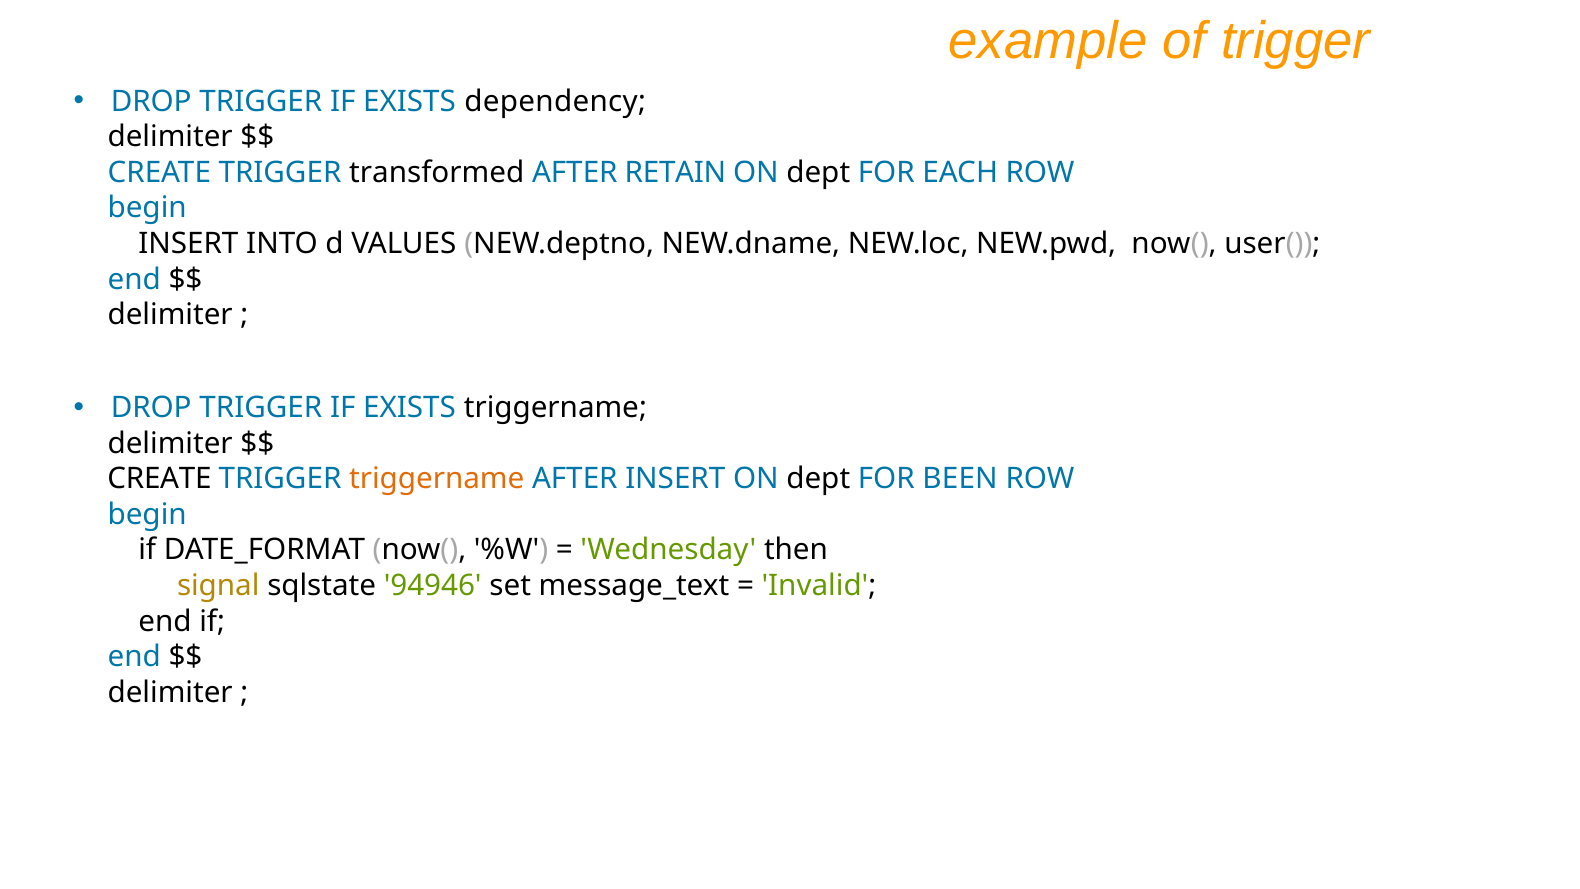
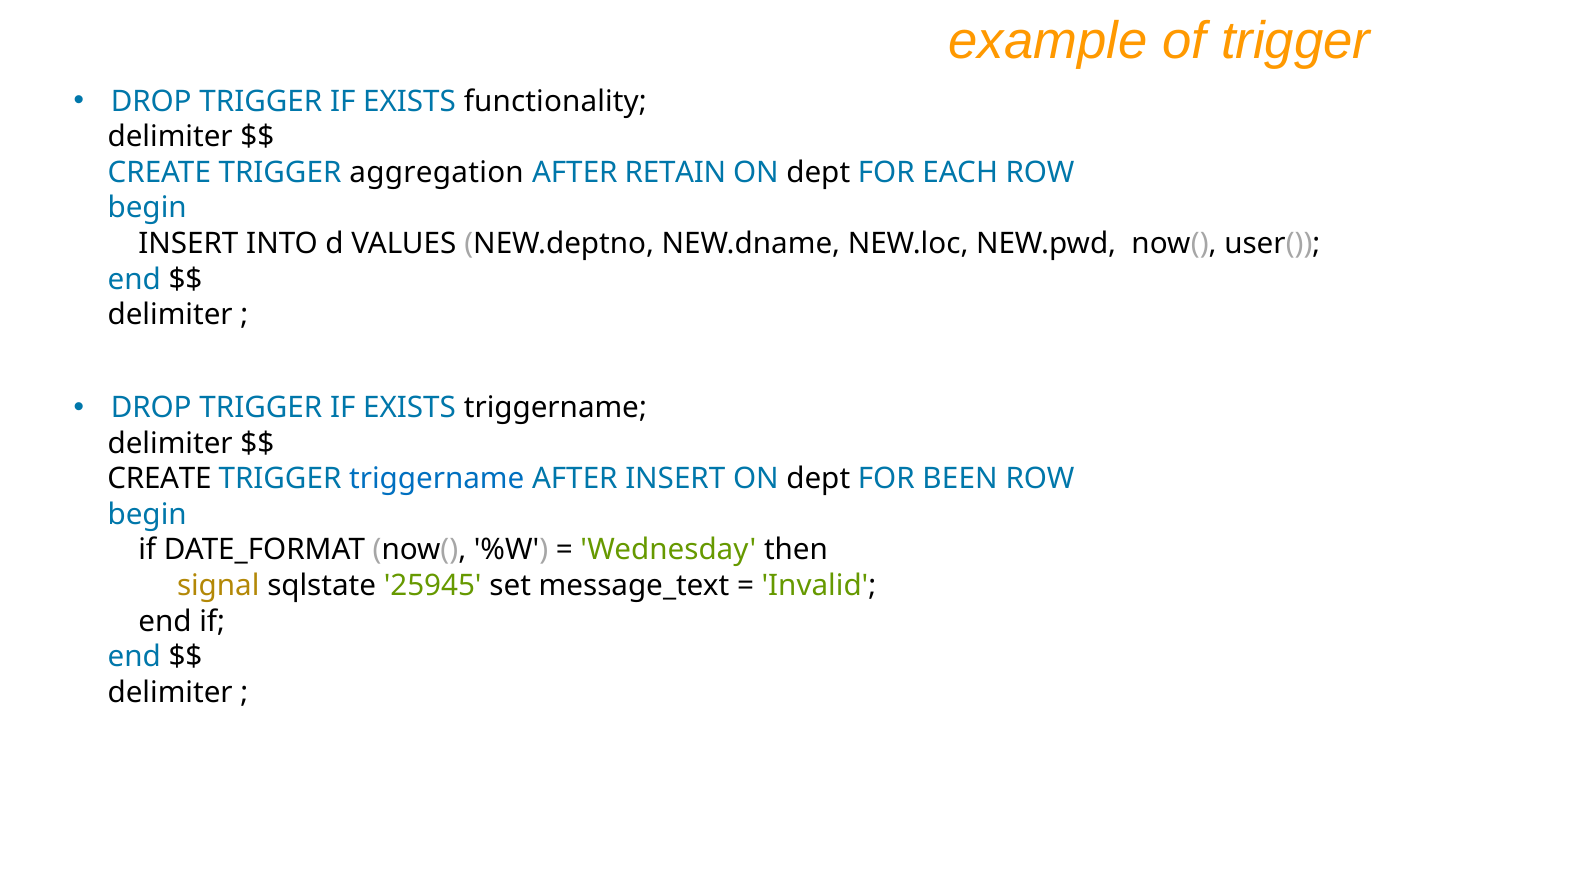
dependency: dependency -> functionality
transformed: transformed -> aggregation
triggername at (437, 479) colour: orange -> blue
94946: 94946 -> 25945
